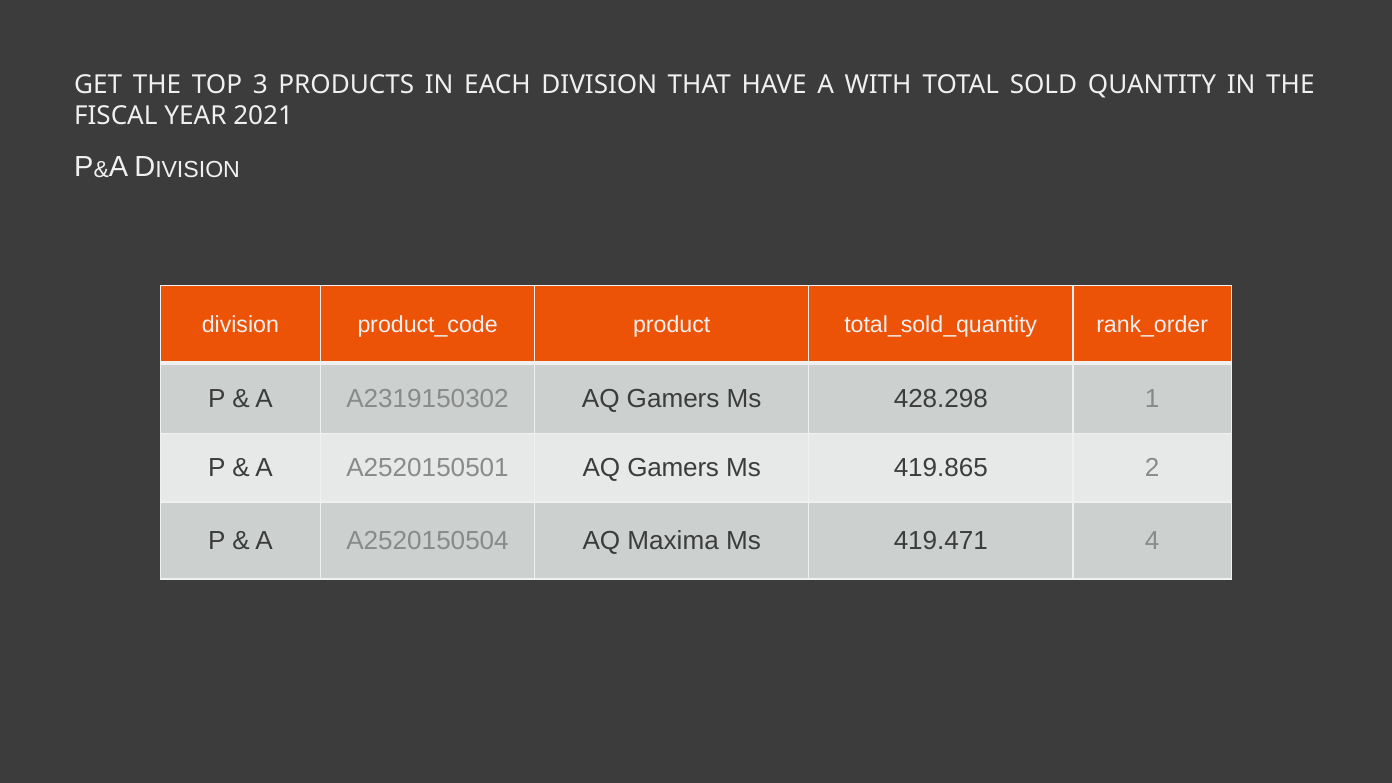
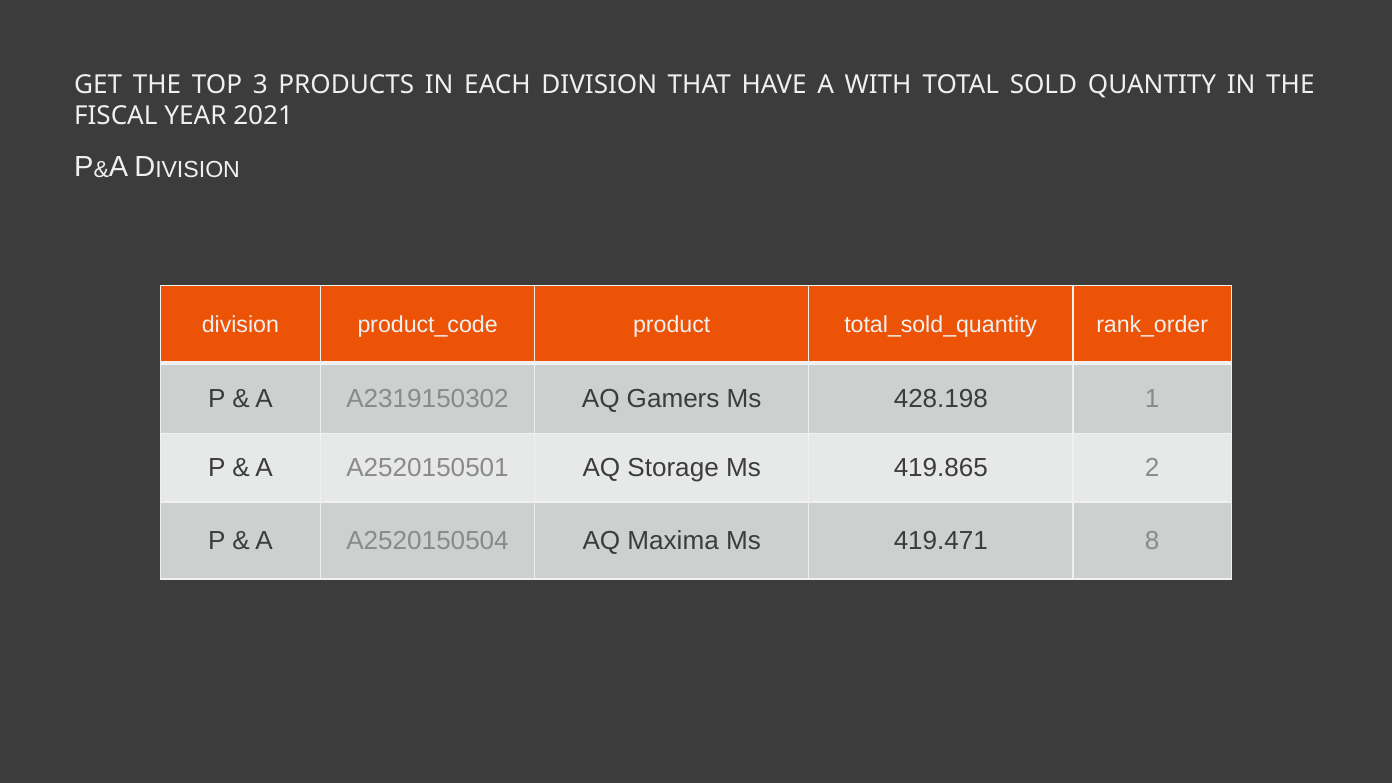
428.298: 428.298 -> 428.198
A2520150501 AQ Gamers: Gamers -> Storage
4: 4 -> 8
